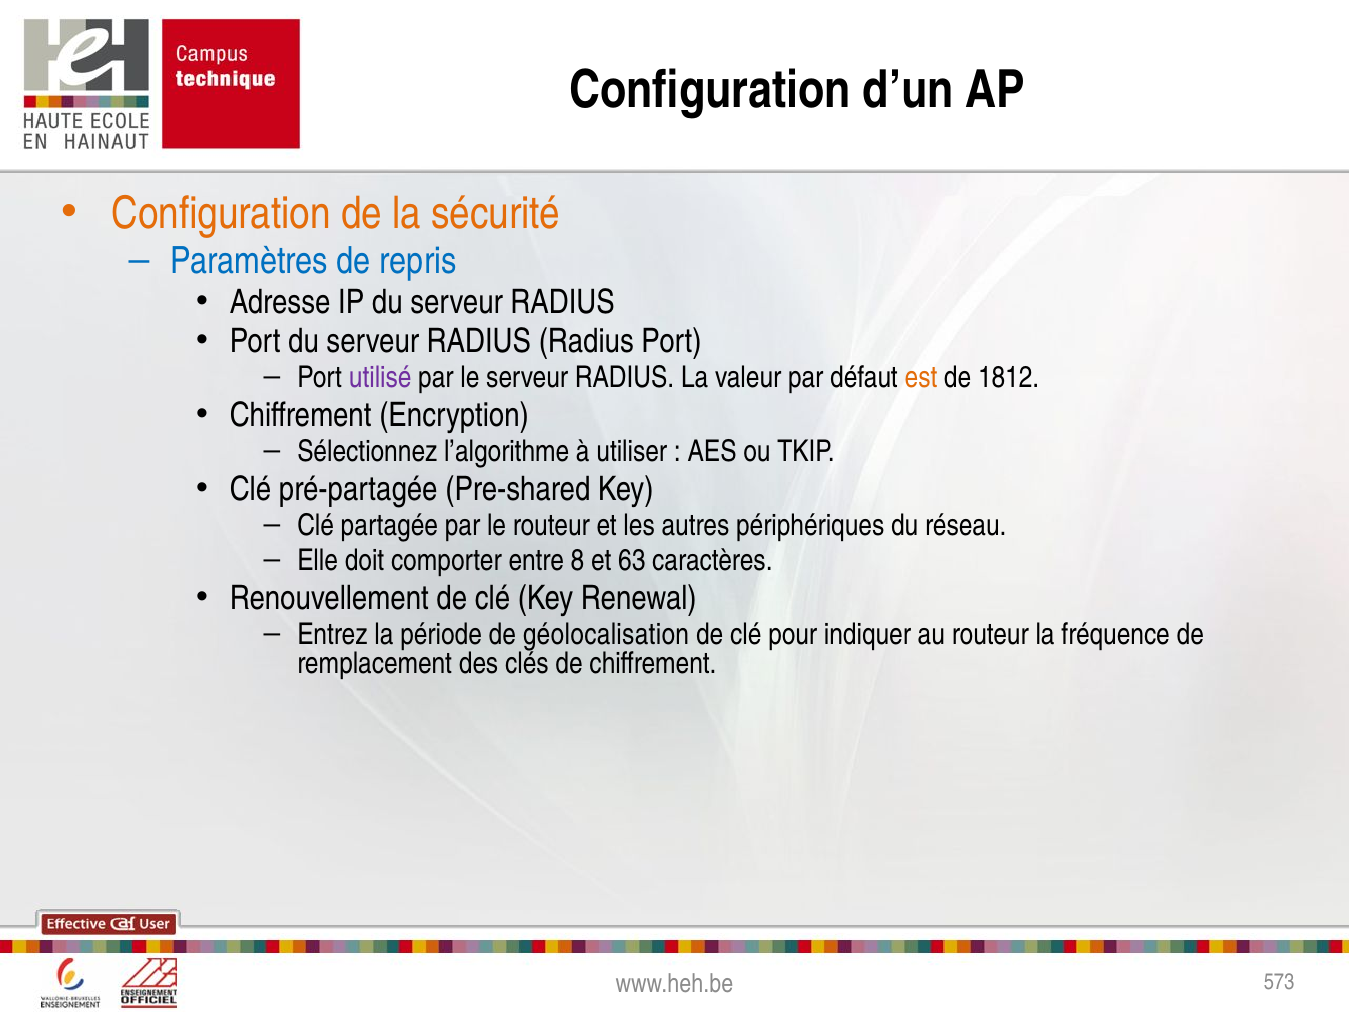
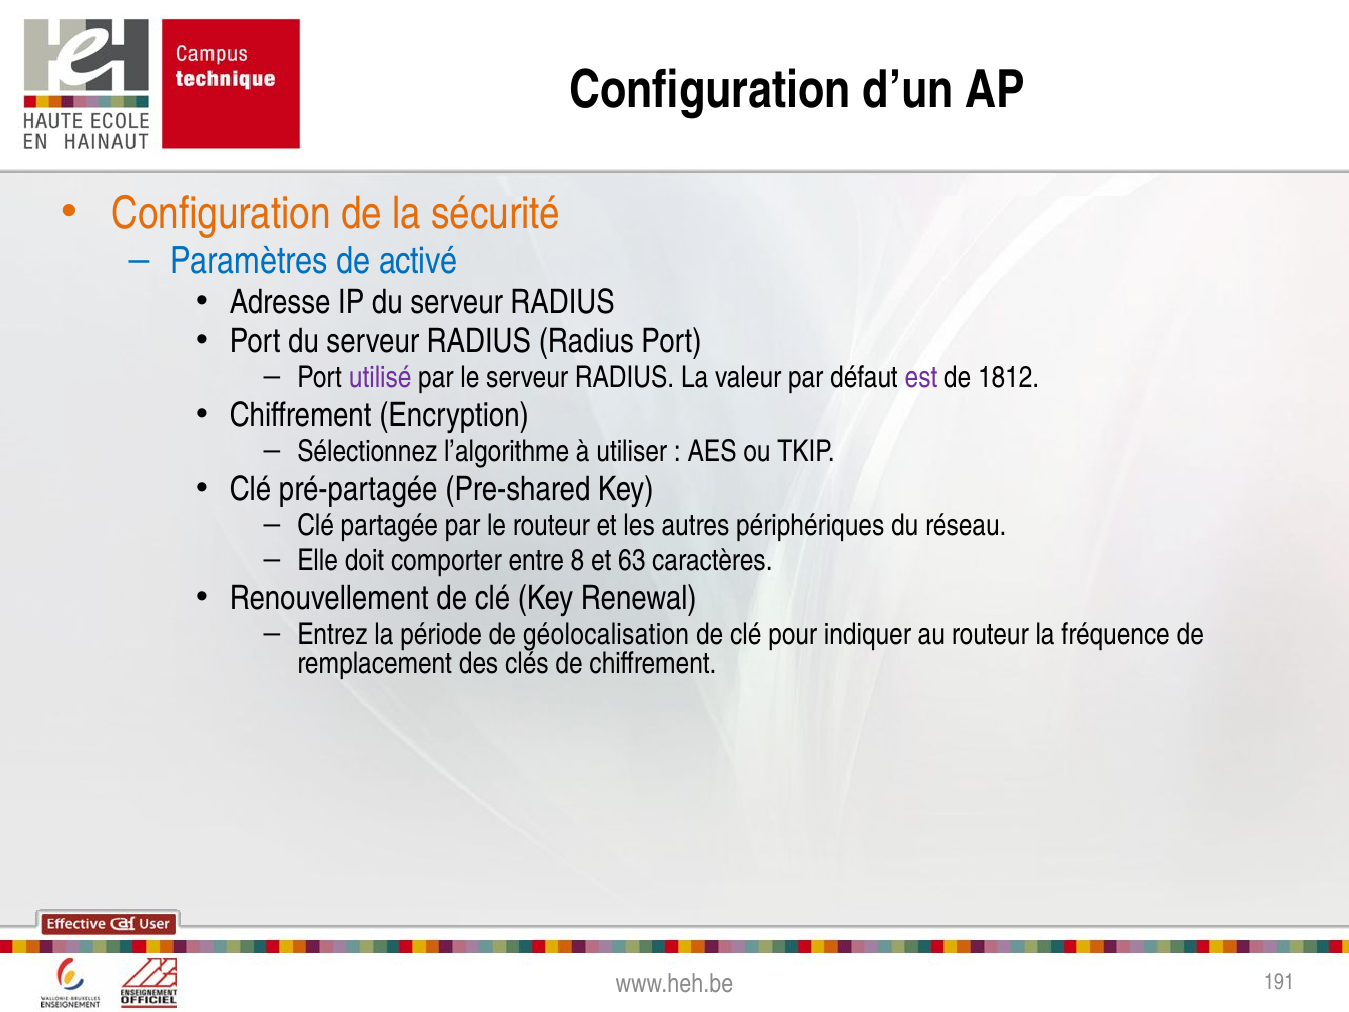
repris: repris -> activé
est colour: orange -> purple
573: 573 -> 191
